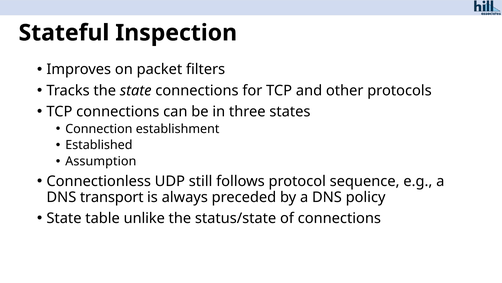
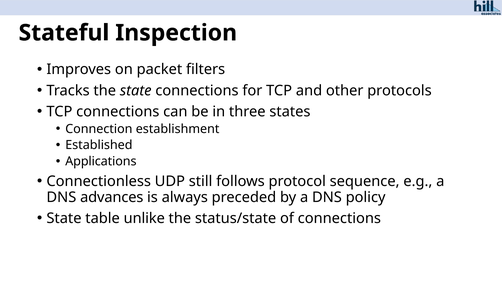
Assumption: Assumption -> Applications
transport: transport -> advances
